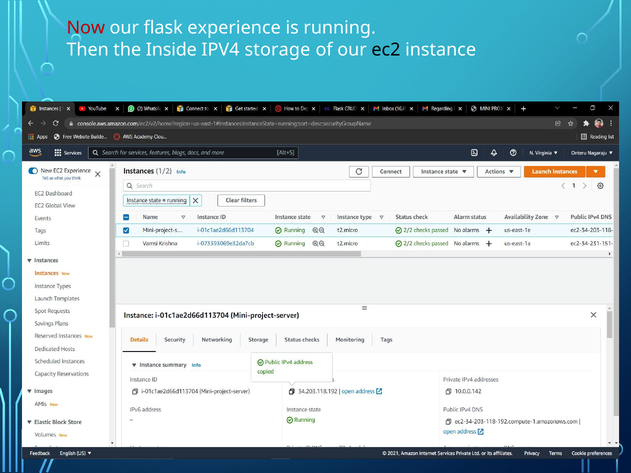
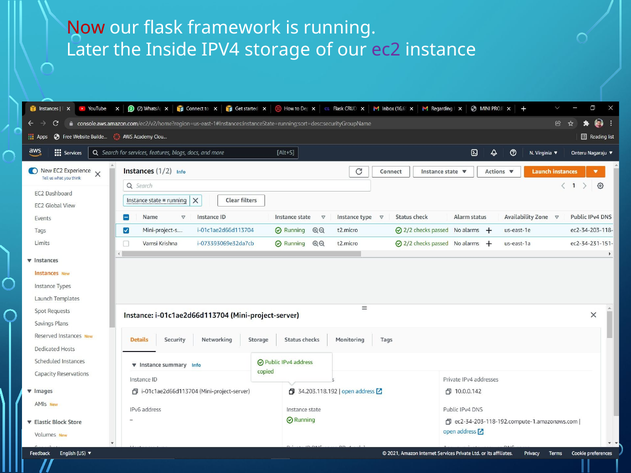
experience: experience -> framework
Then: Then -> Later
ec2 colour: black -> purple
